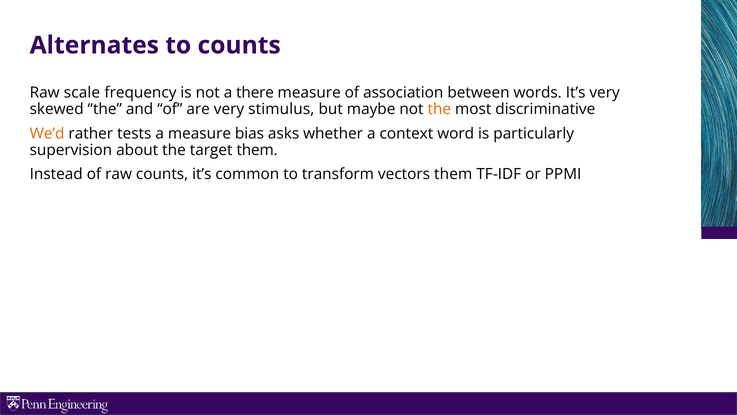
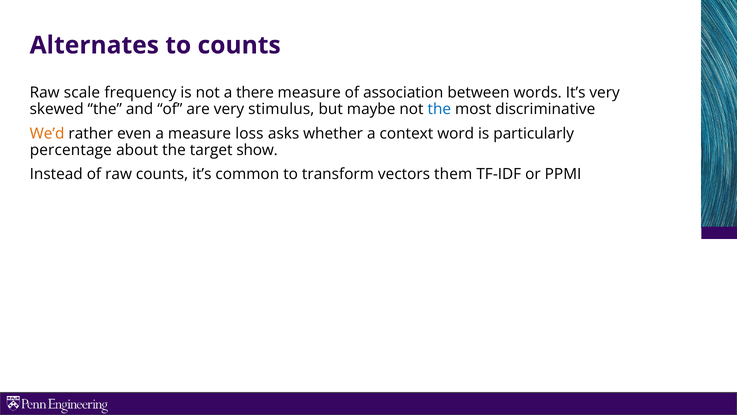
the at (439, 109) colour: orange -> blue
tests: tests -> even
bias: bias -> loss
supervision: supervision -> percentage
target them: them -> show
